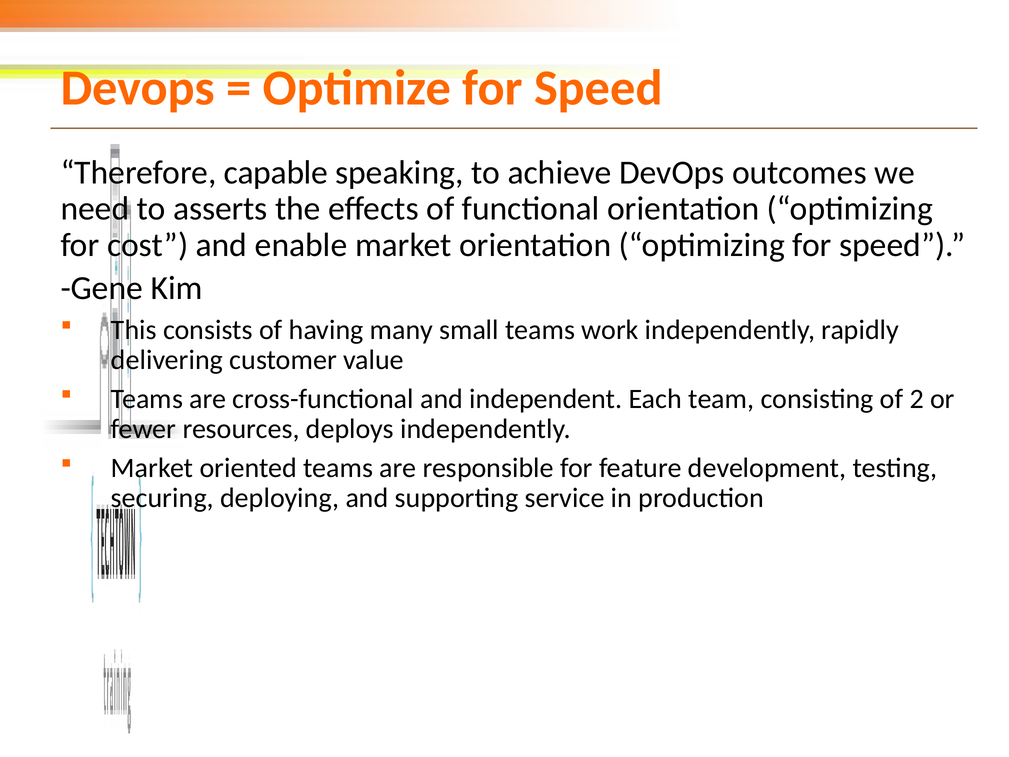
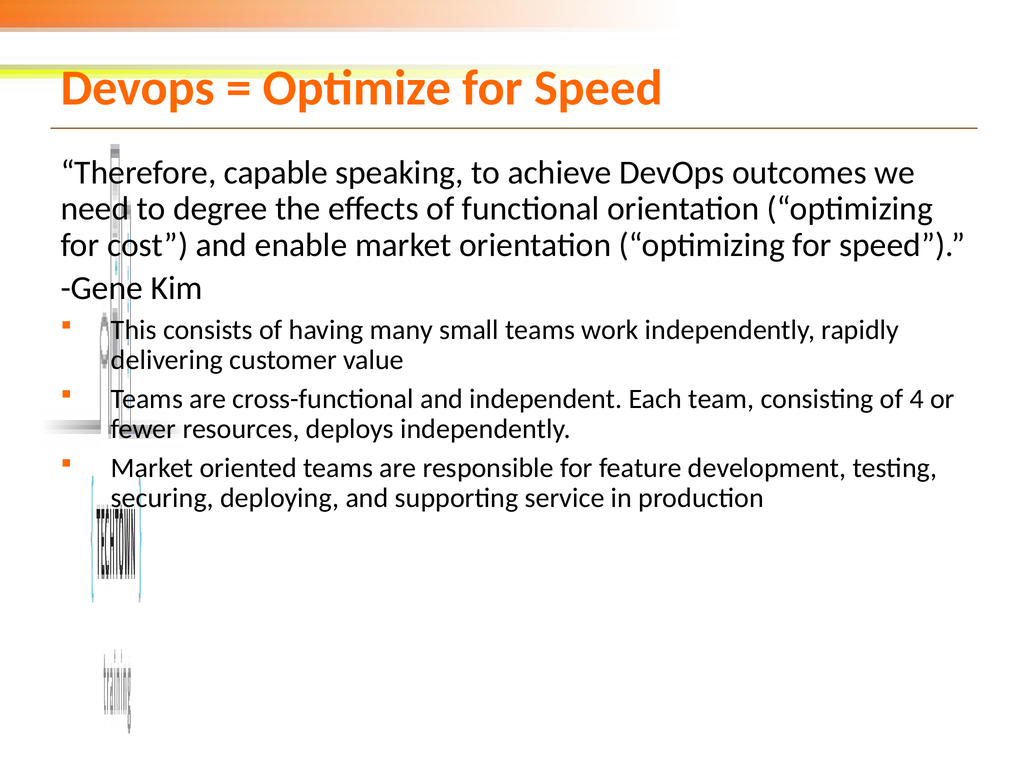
asserts: asserts -> degree
2: 2 -> 4
